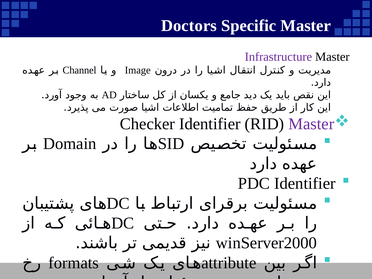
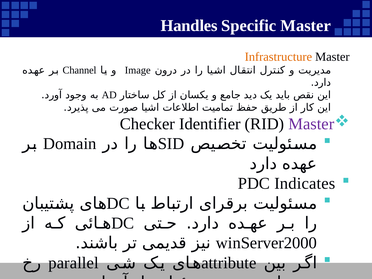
Doctors: Doctors -> Handles
Infrastructure colour: purple -> orange
PDC Identifier: Identifier -> Indicates
formats: formats -> parallel
